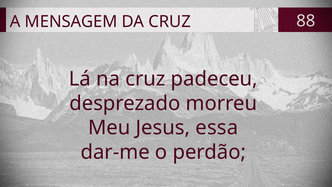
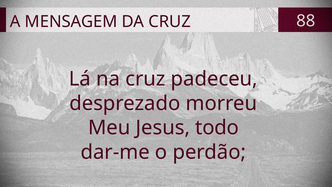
essa: essa -> todo
